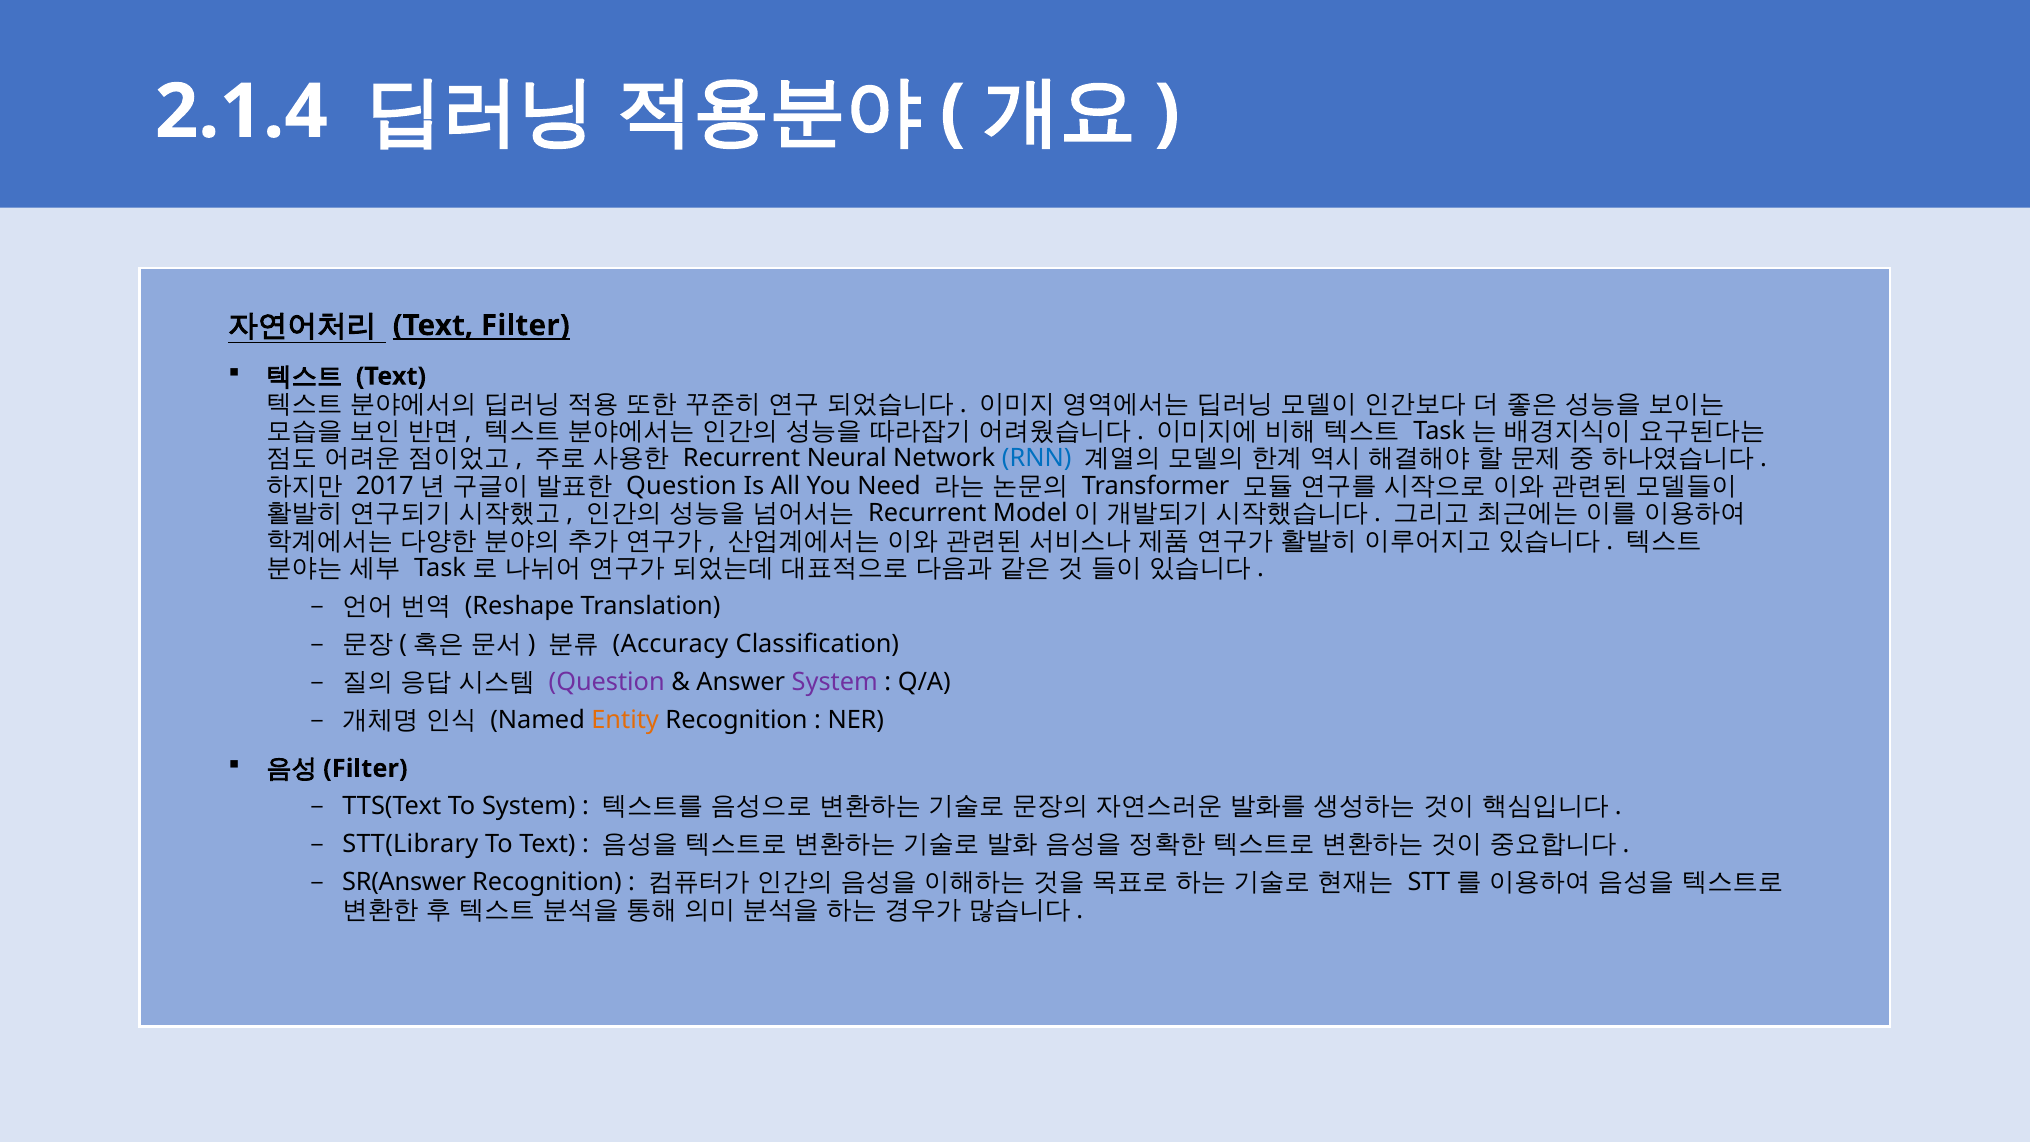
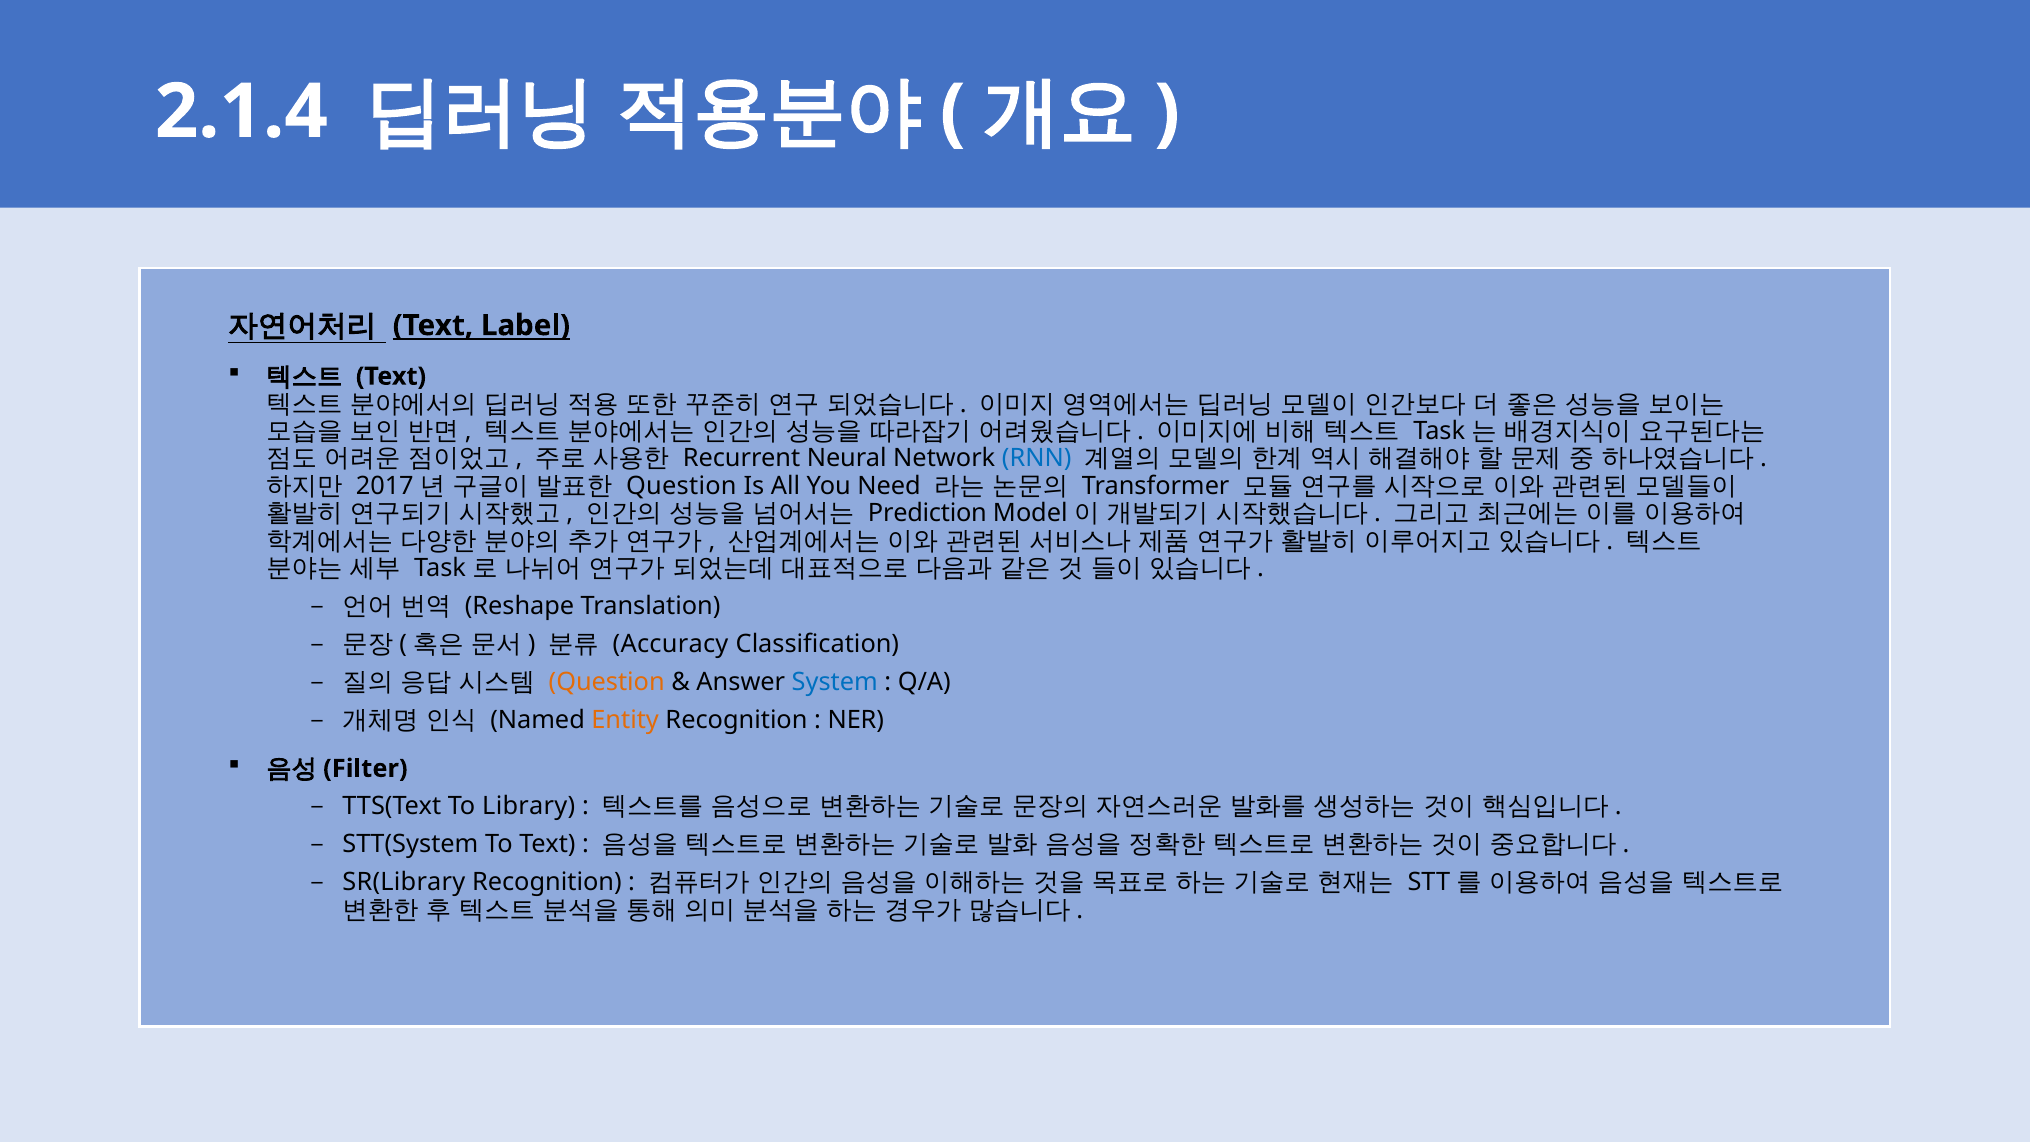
Text Filter: Filter -> Label
Recurrent at (927, 513): Recurrent -> Prediction
Question at (607, 682) colour: purple -> orange
System at (835, 682) colour: purple -> blue
To System: System -> Library
STT(Library: STT(Library -> STT(System
SR(Answer: SR(Answer -> SR(Library
